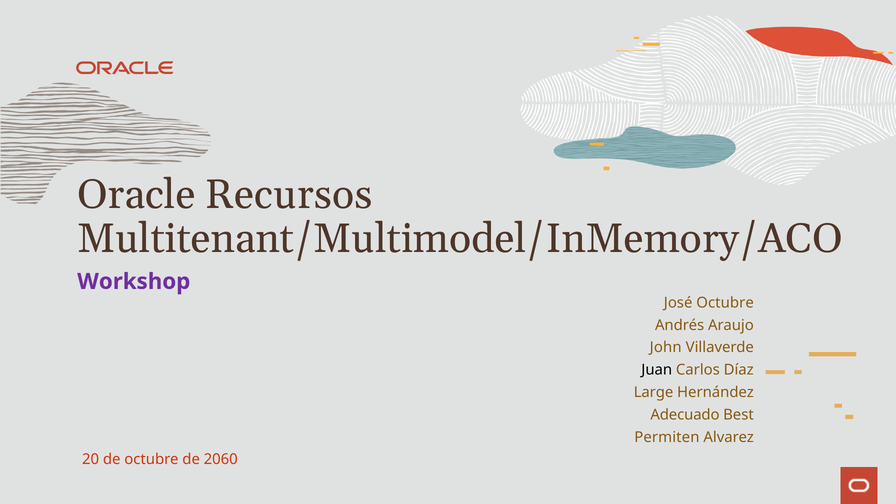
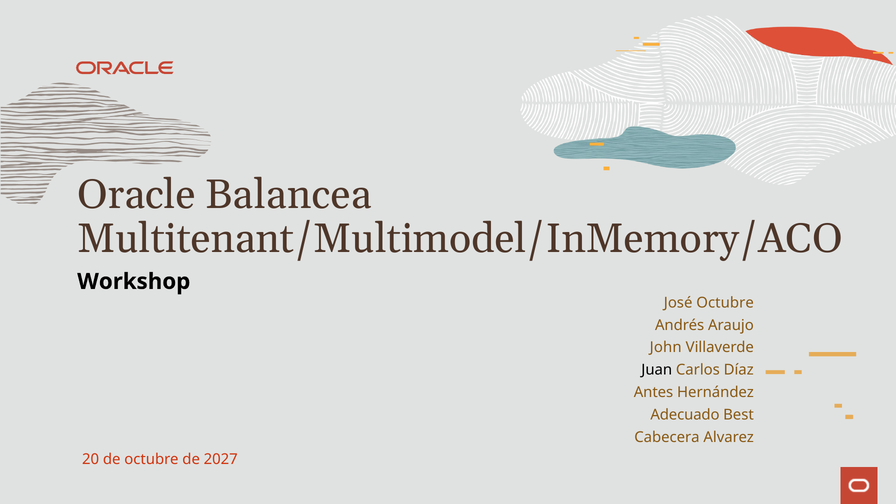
Recursos: Recursos -> Balancea
Workshop colour: purple -> black
Large: Large -> Antes
Permiten: Permiten -> Cabecera
2060: 2060 -> 2027
